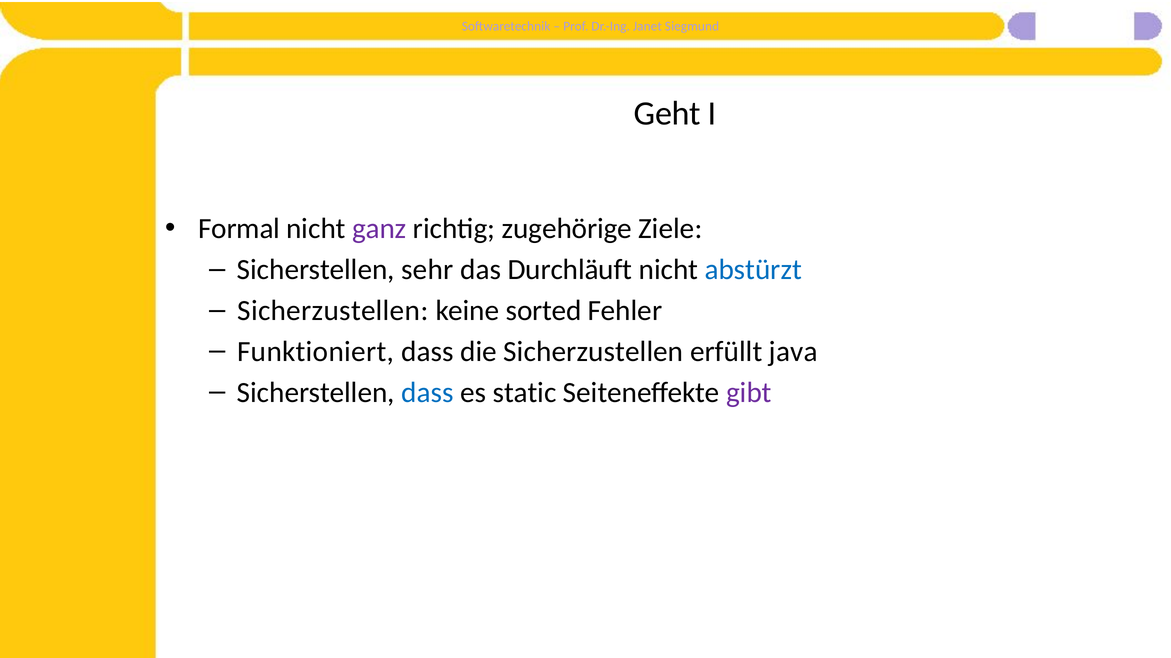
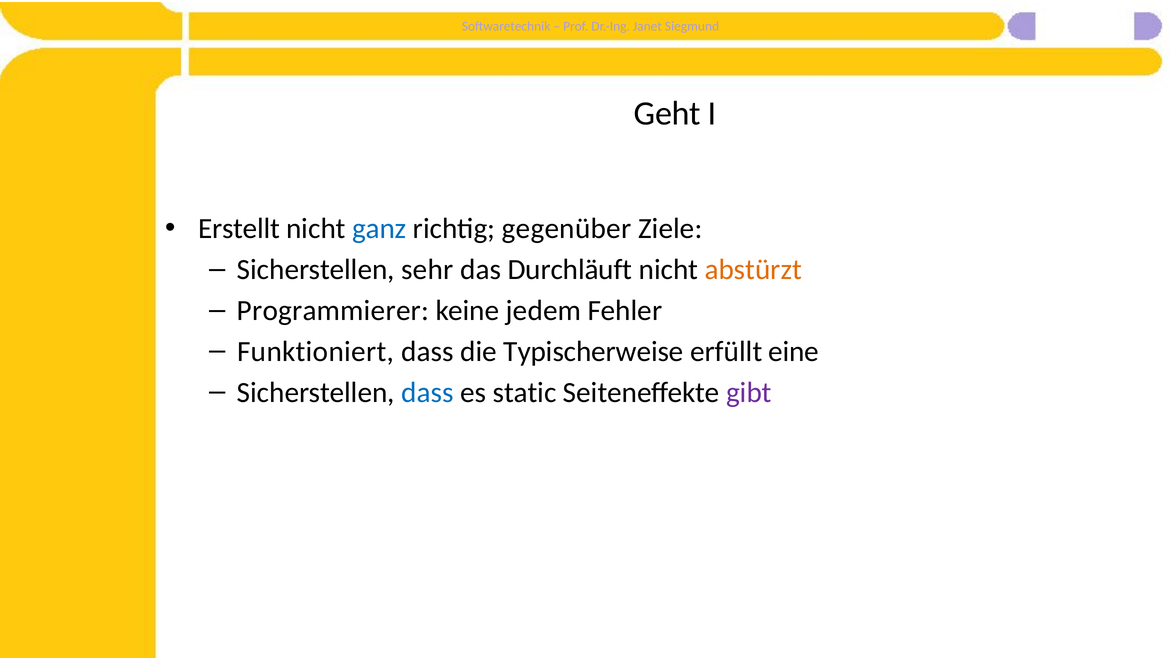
Formal: Formal -> Erstellt
ganz colour: purple -> blue
zugehörige: zugehörige -> gegenüber
abstürzt colour: blue -> orange
Sicherzustellen at (333, 311): Sicherzustellen -> Programmierer
sorted: sorted -> jedem
die Sicherzustellen: Sicherzustellen -> Typischerweise
java: java -> eine
